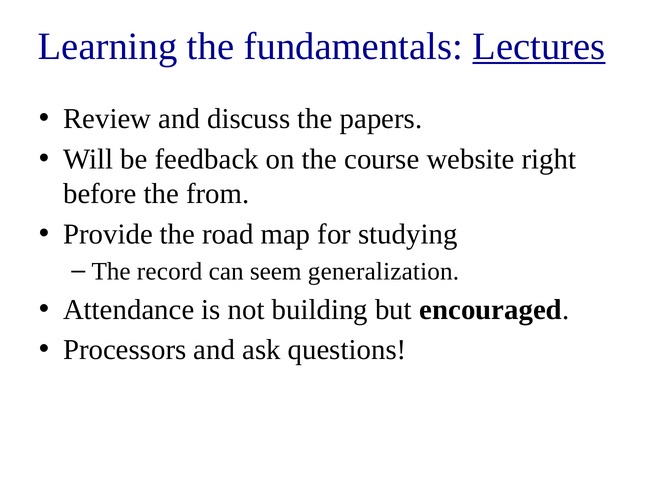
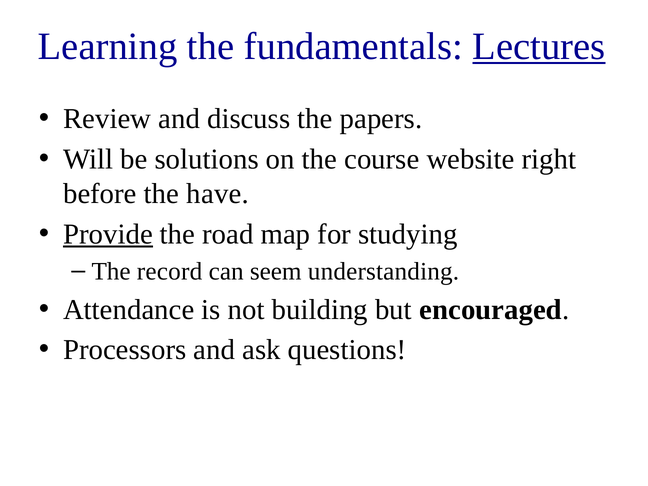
feedback: feedback -> solutions
from: from -> have
Provide underline: none -> present
generalization: generalization -> understanding
